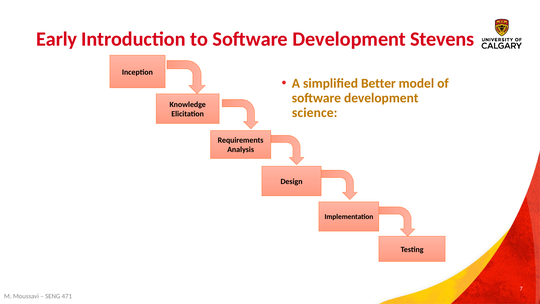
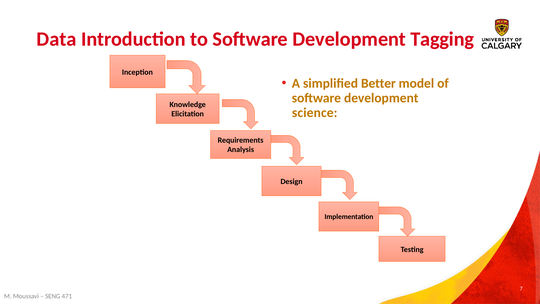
Early: Early -> Data
Stevens: Stevens -> Tagging
